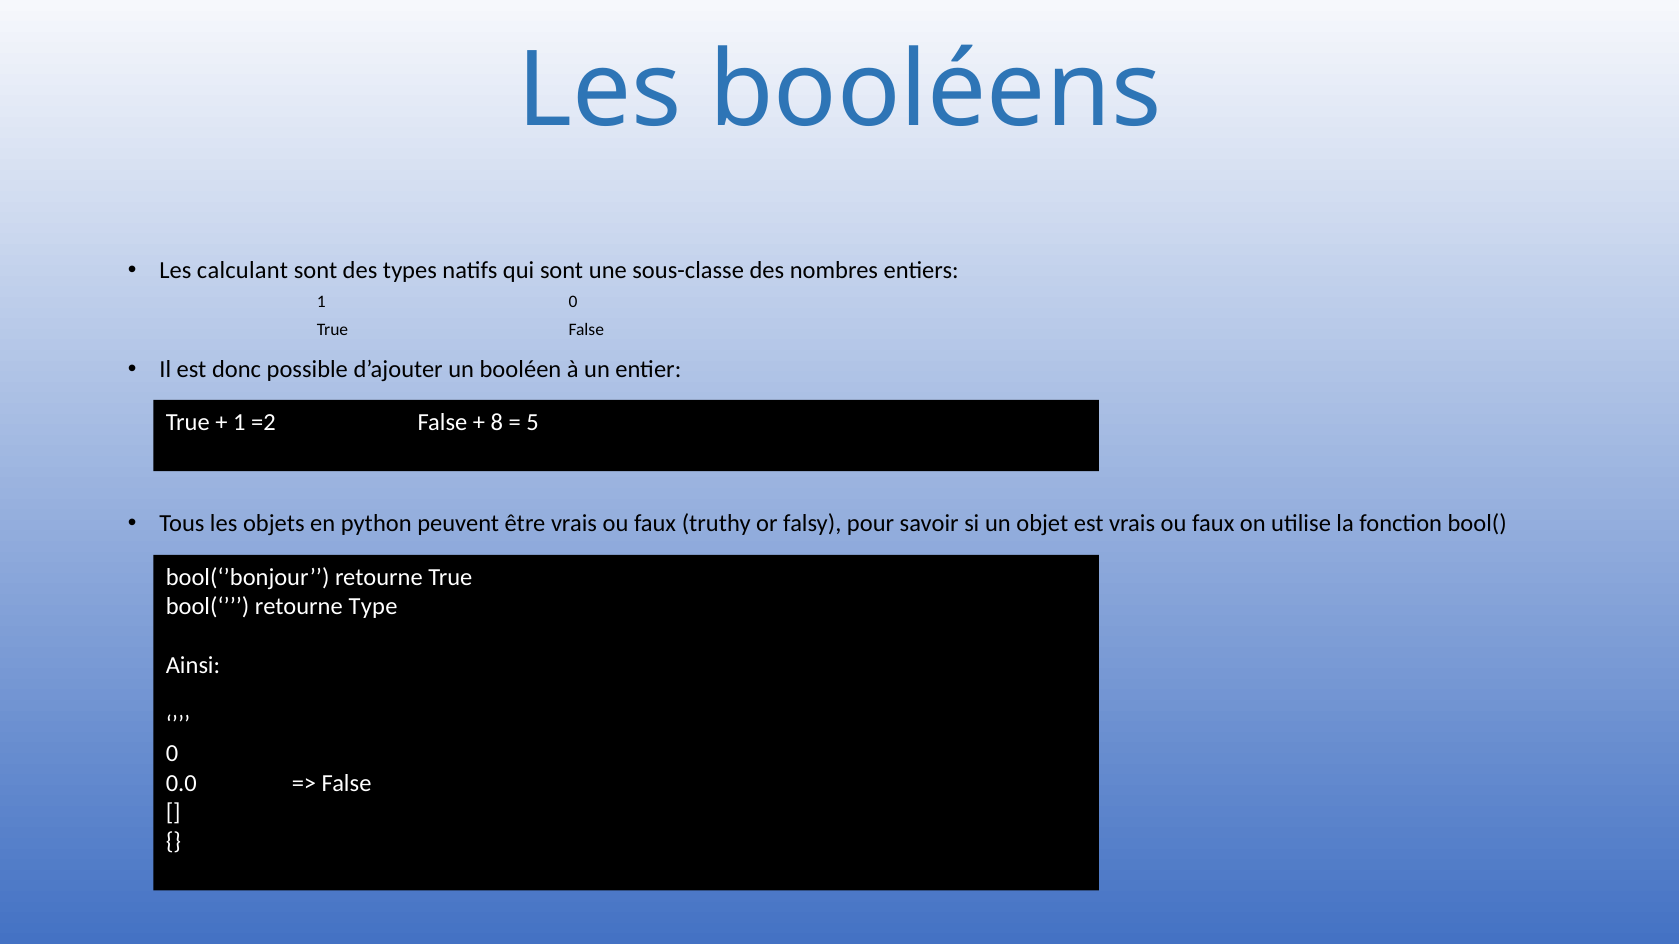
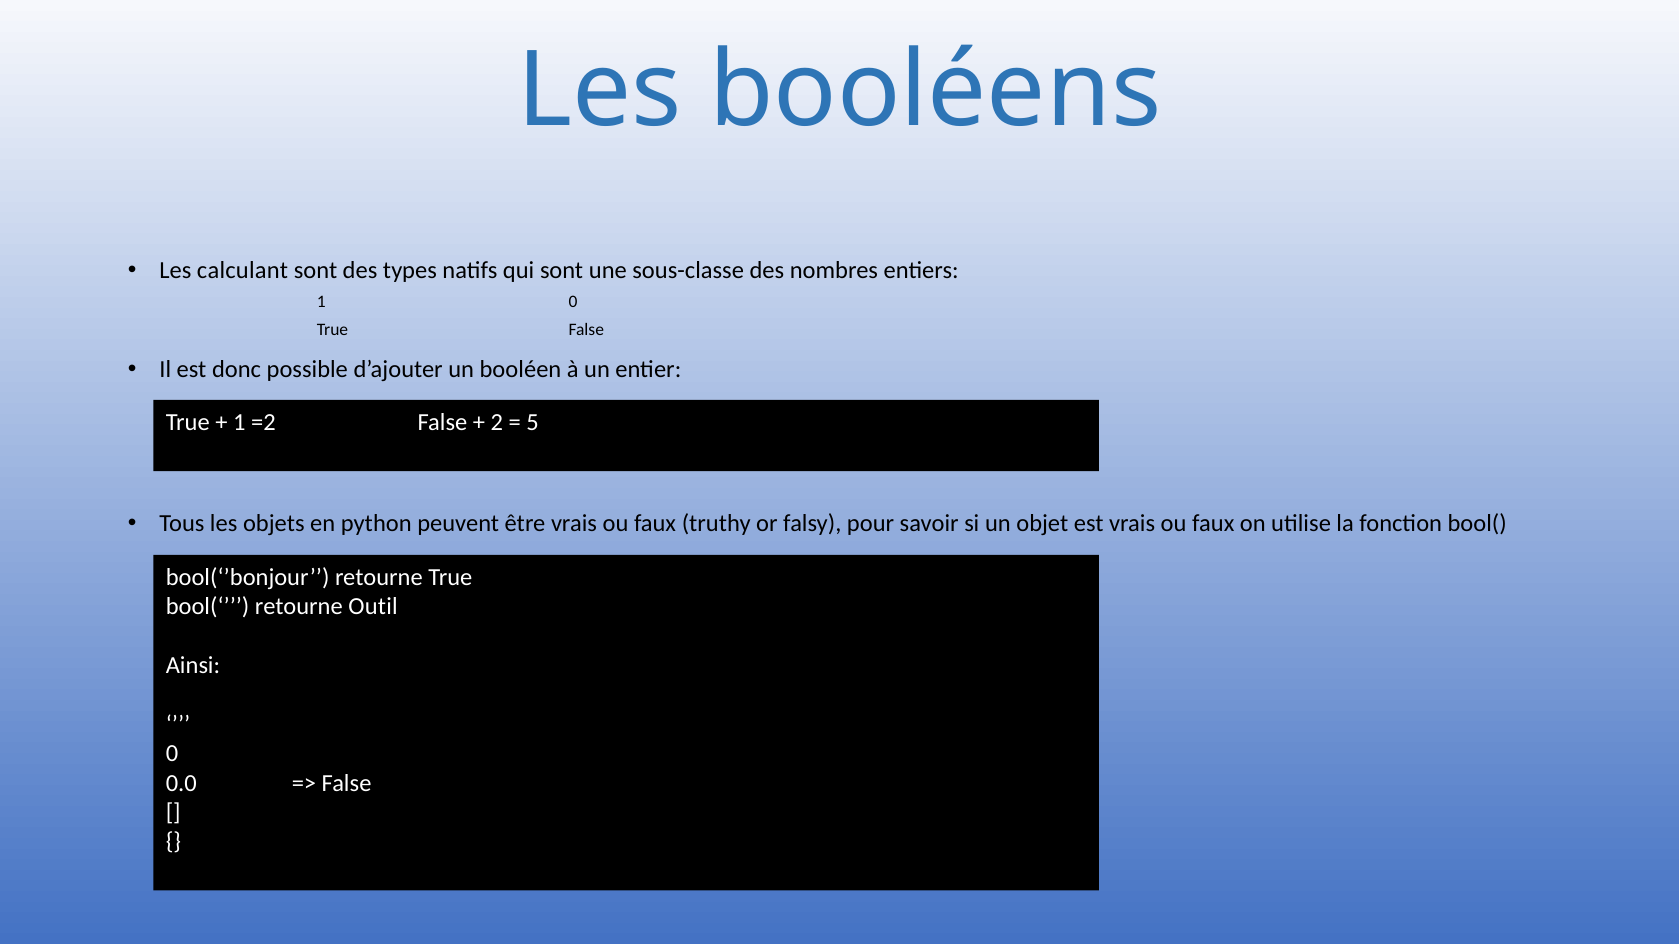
8: 8 -> 2
Type: Type -> Outil
